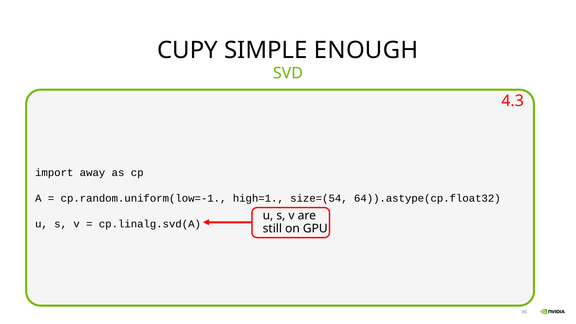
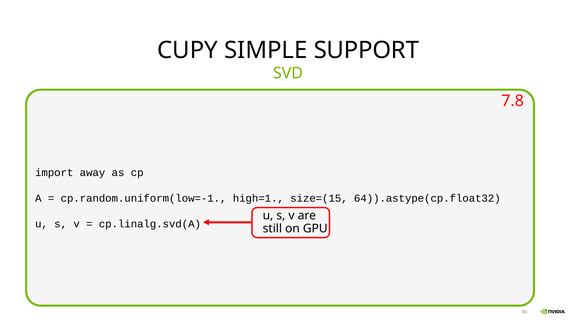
ENOUGH: ENOUGH -> SUPPORT
4.3: 4.3 -> 7.8
size=(54: size=(54 -> size=(15
